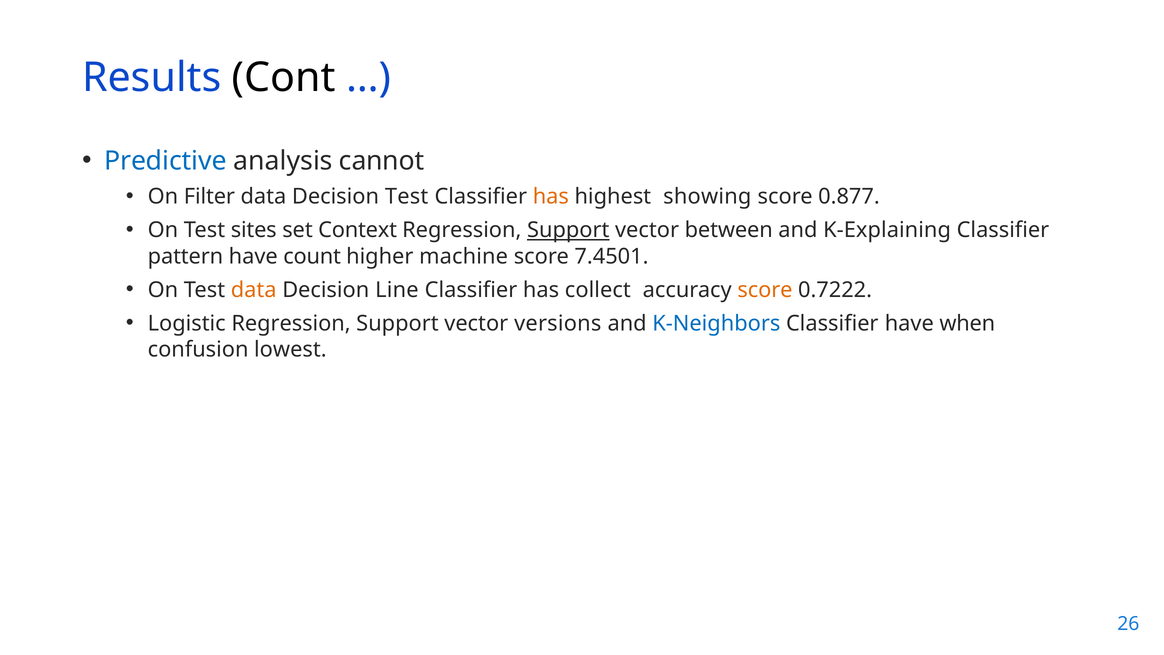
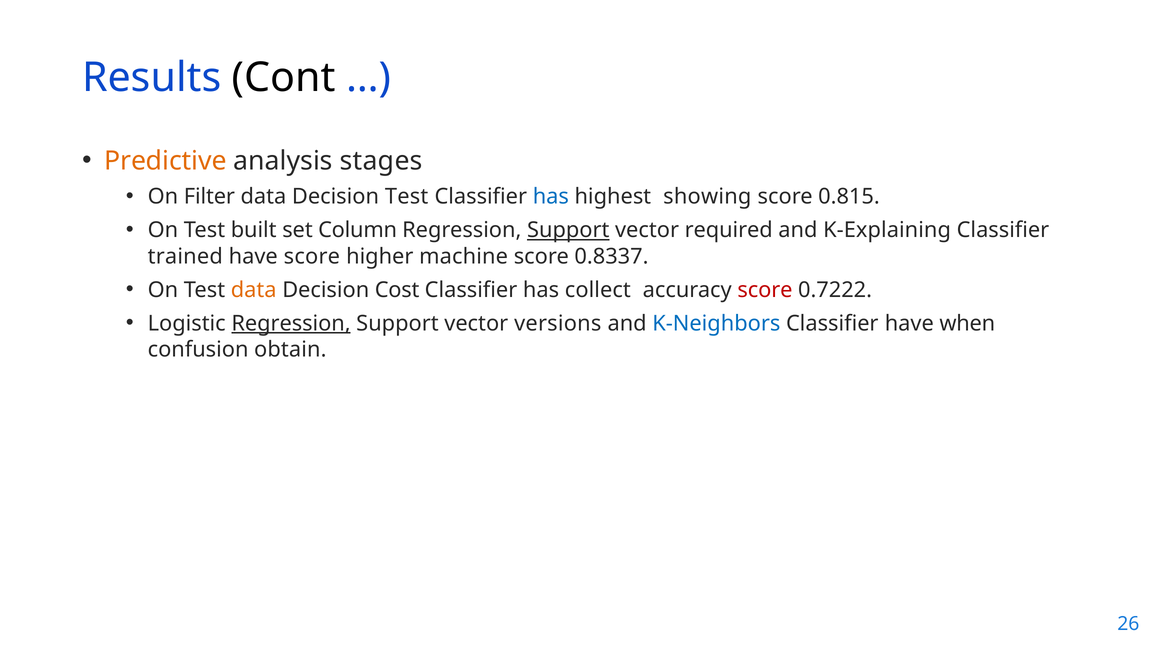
Predictive colour: blue -> orange
cannot: cannot -> stages
has at (551, 197) colour: orange -> blue
0.877: 0.877 -> 0.815
sites: sites -> built
Context: Context -> Column
between: between -> required
pattern: pattern -> trained
have count: count -> score
7.4501: 7.4501 -> 0.8337
Line: Line -> Cost
score at (765, 290) colour: orange -> red
Regression at (291, 323) underline: none -> present
lowest: lowest -> obtain
